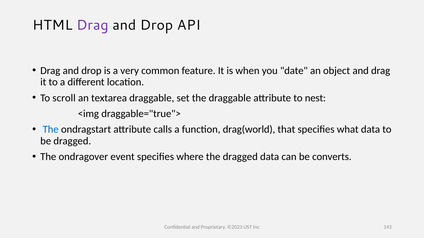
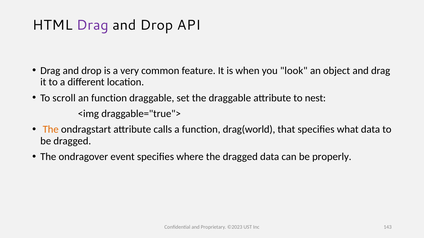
date: date -> look
an textarea: textarea -> function
The at (51, 130) colour: blue -> orange
converts: converts -> properly
